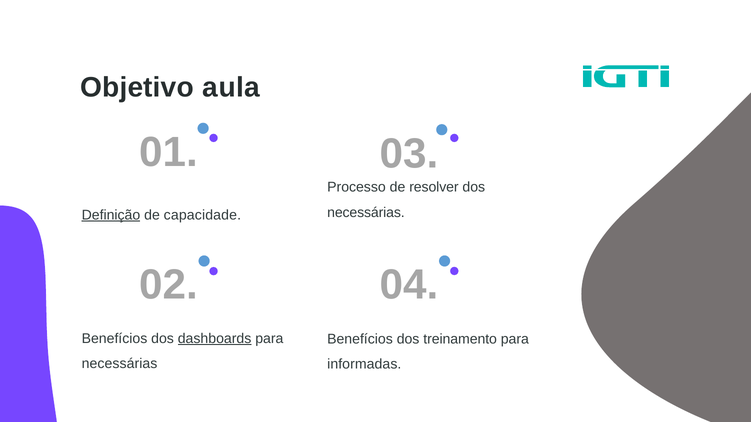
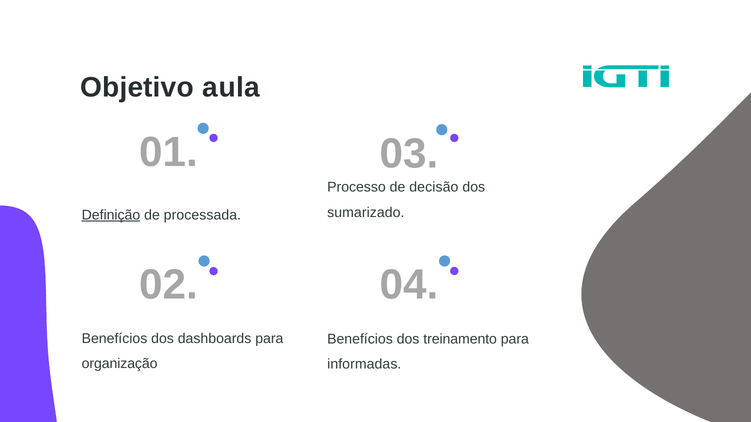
resolver: resolver -> decisão
necessárias at (366, 213): necessárias -> sumarizado
capacidade: capacidade -> processada
dashboards underline: present -> none
necessárias at (120, 364): necessárias -> organização
